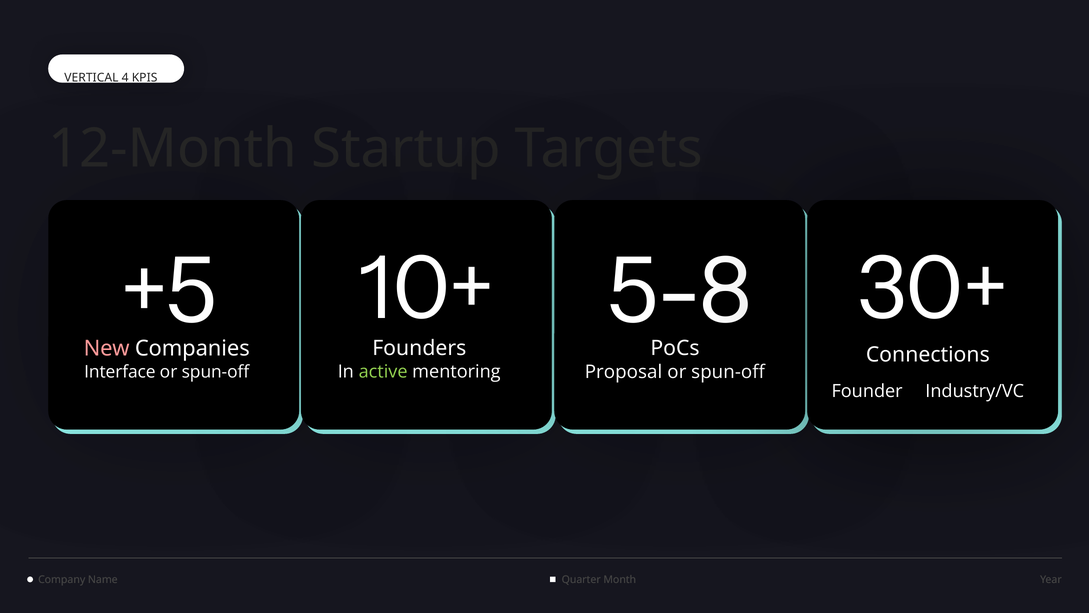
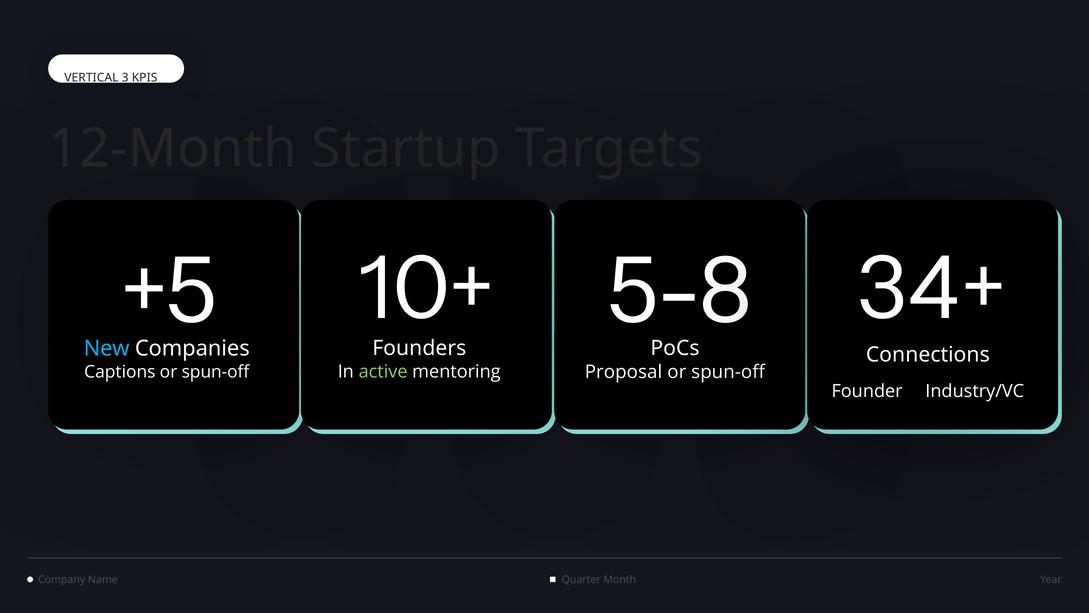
4: 4 -> 3
30+: 30+ -> 34+
New colour: pink -> light blue
Interface: Interface -> Captions
